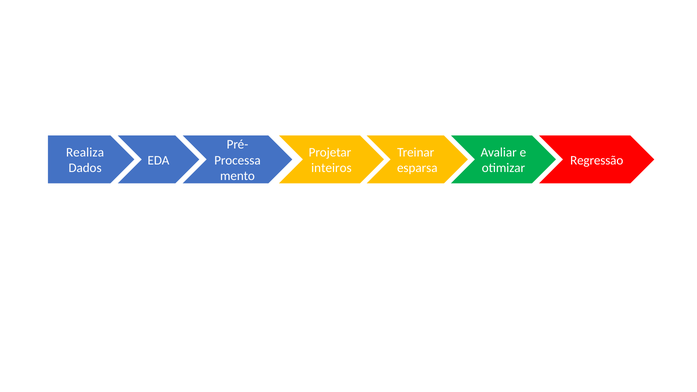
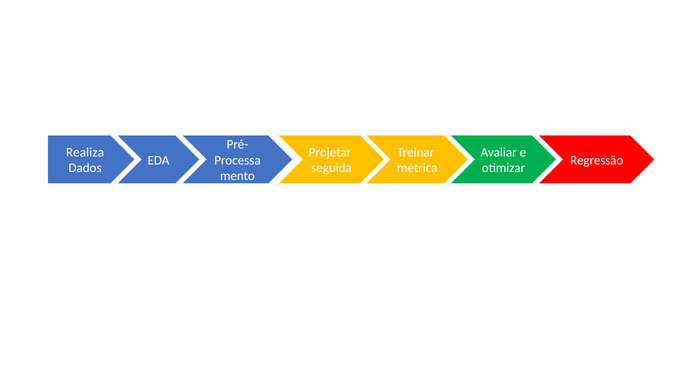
inteiros: inteiros -> seguida
esparsa: esparsa -> métrica
